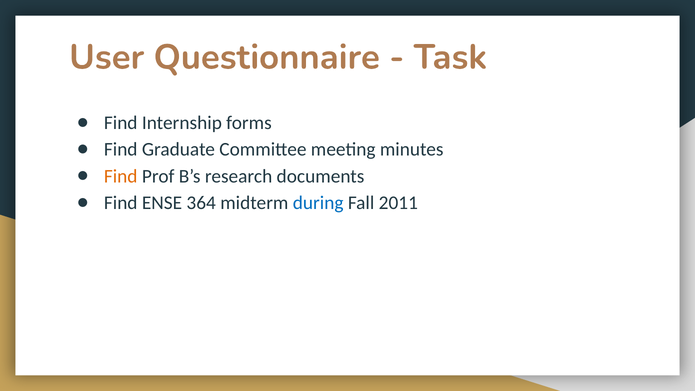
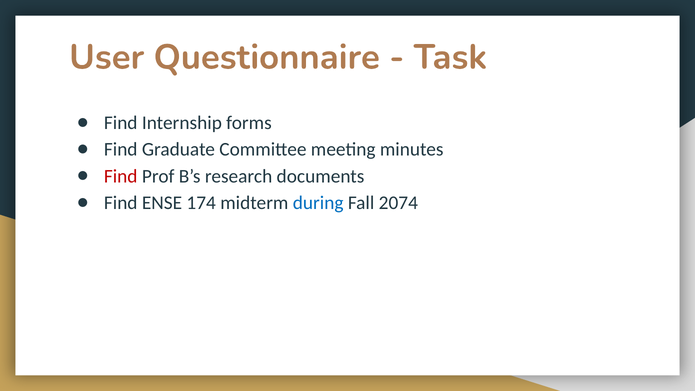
Find at (121, 176) colour: orange -> red
364: 364 -> 174
2011: 2011 -> 2074
